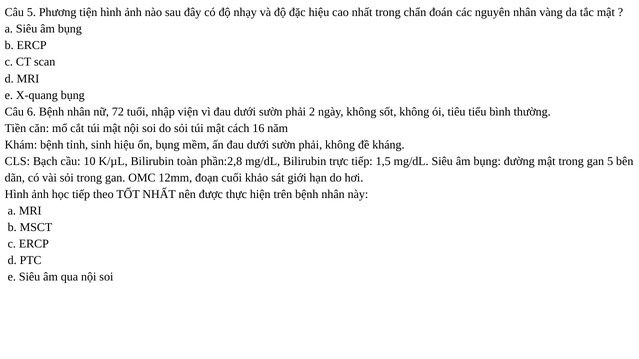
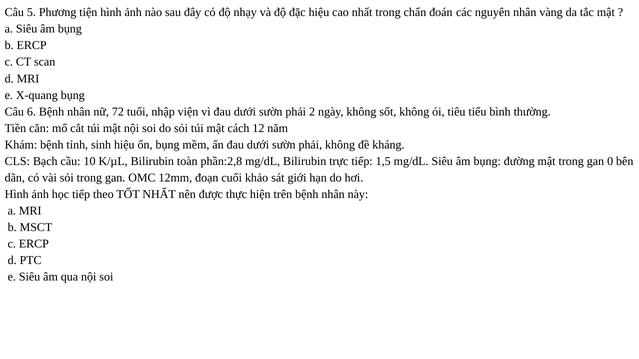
16: 16 -> 12
gan 5: 5 -> 0
